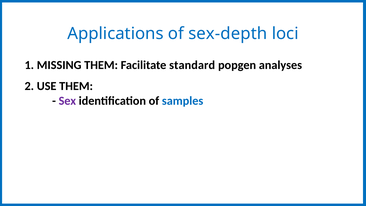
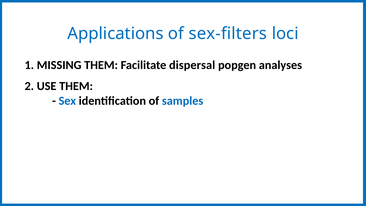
sex-depth: sex-depth -> sex-filters
standard: standard -> dispersal
Sex colour: purple -> blue
